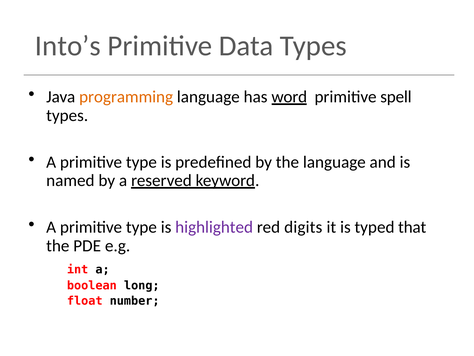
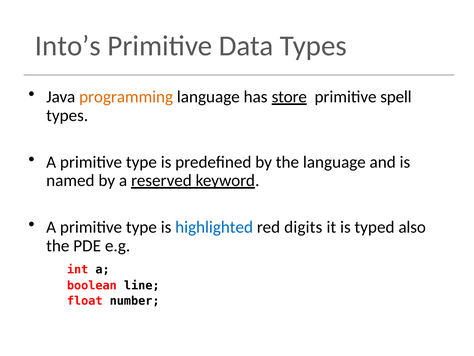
word: word -> store
highlighted colour: purple -> blue
that: that -> also
long: long -> line
